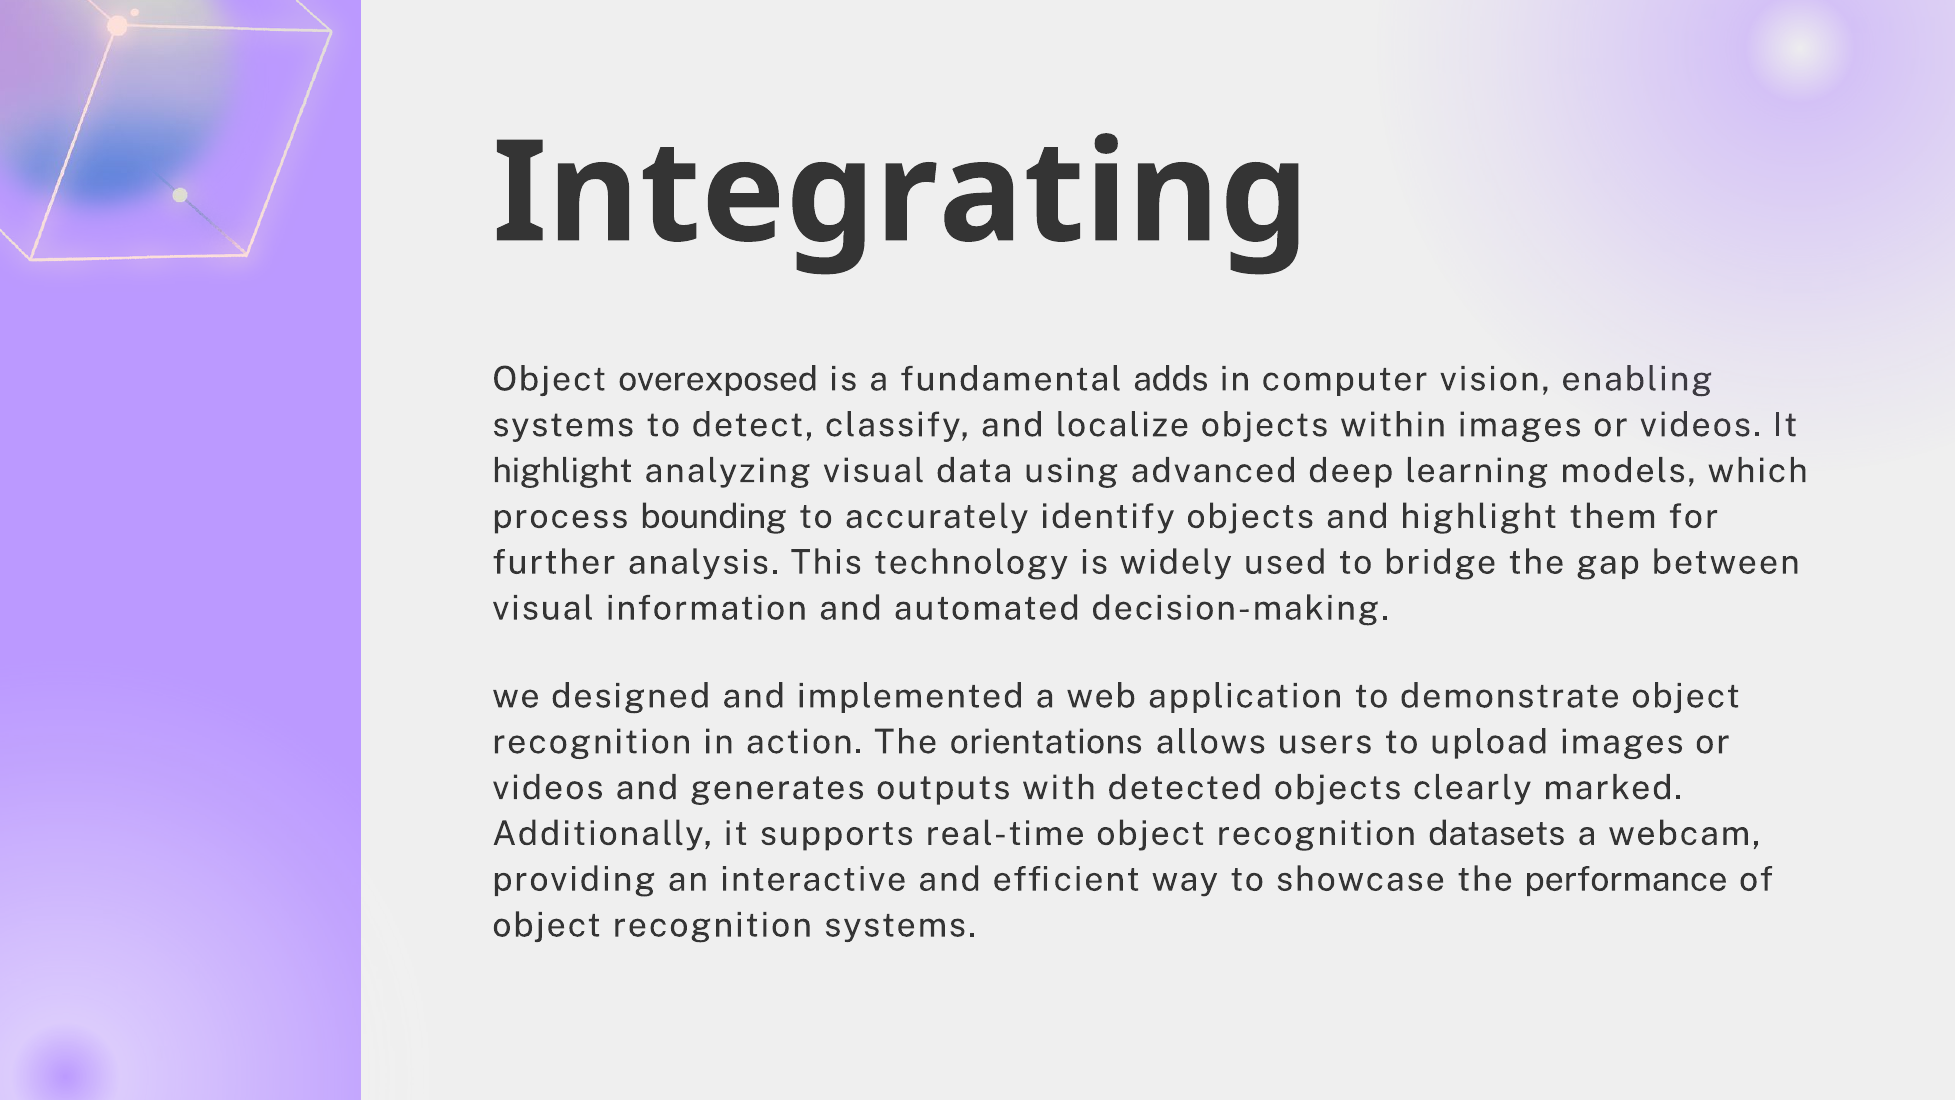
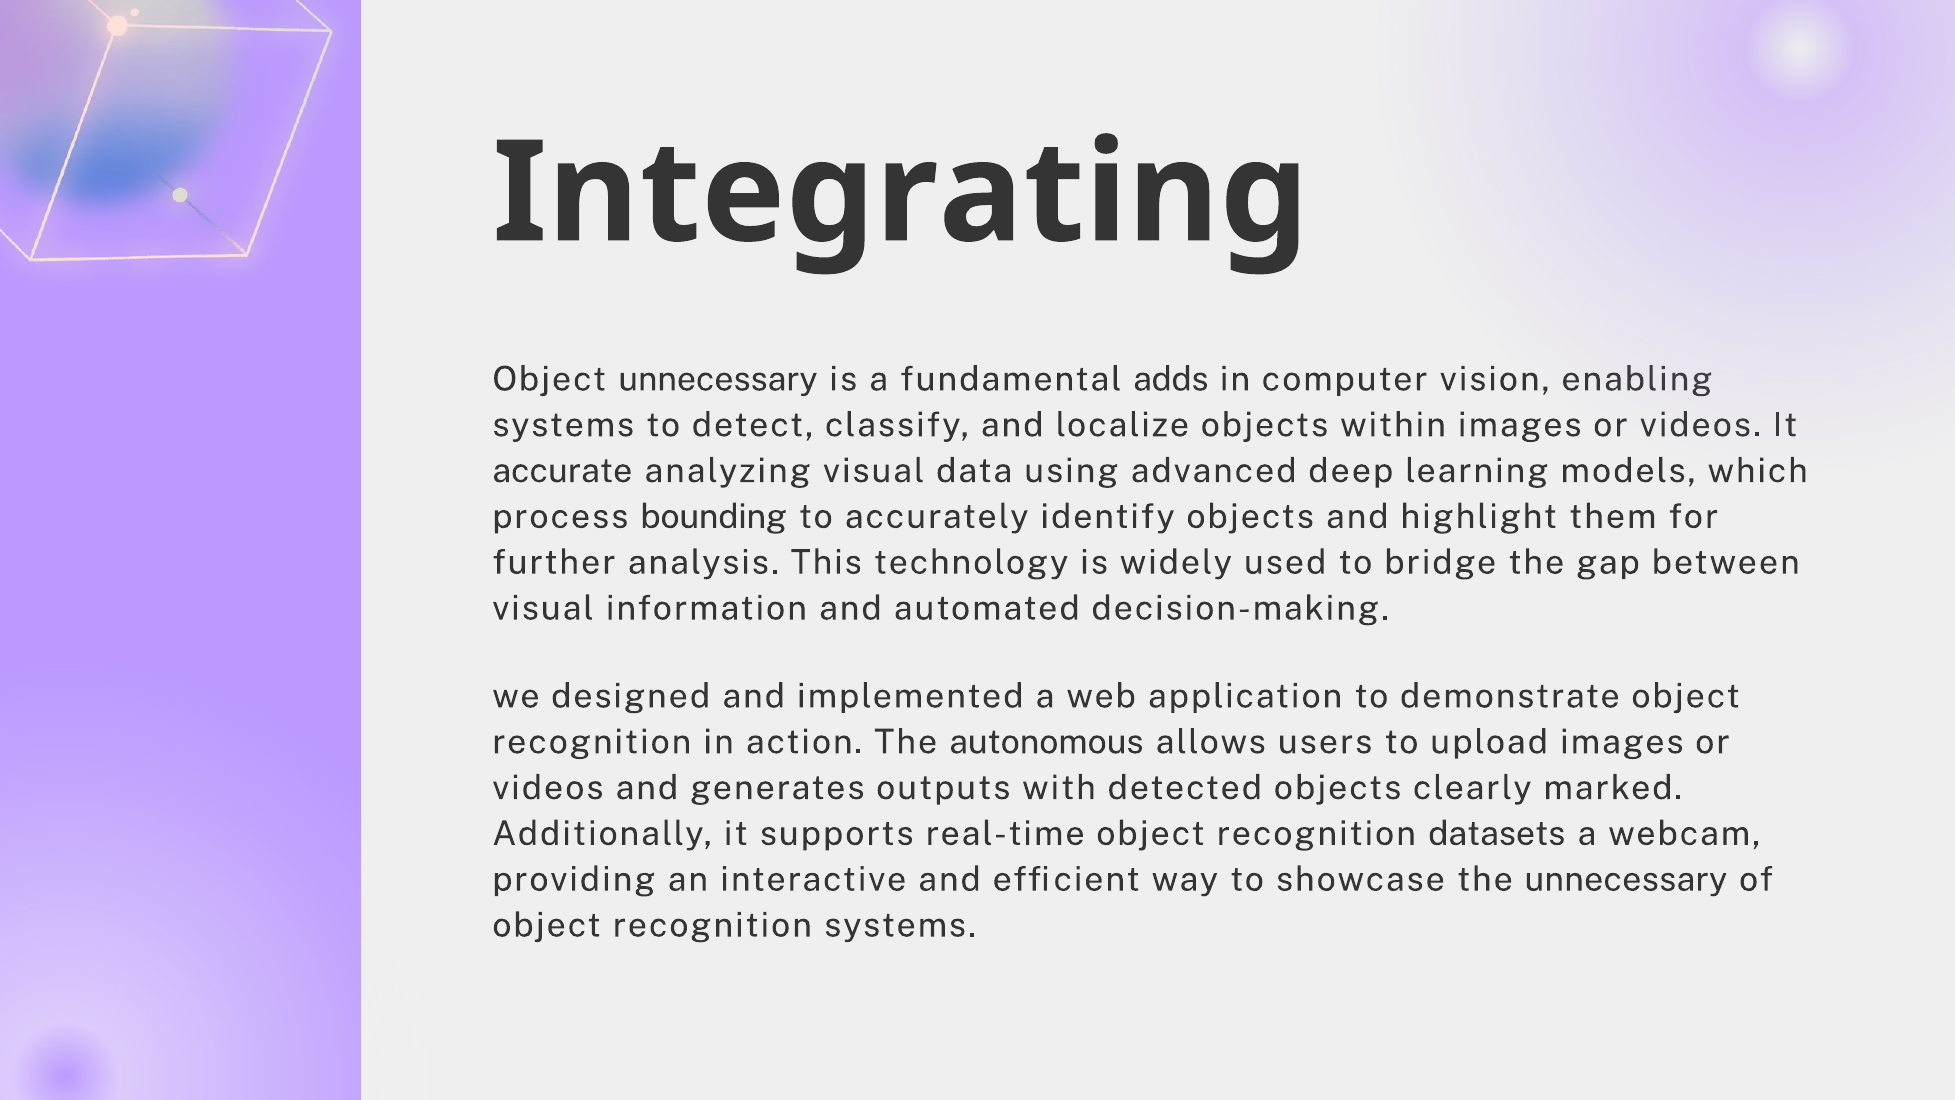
Object overexposed: overexposed -> unnecessary
highlight at (562, 471): highlight -> accurate
orientations: orientations -> autonomous
the performance: performance -> unnecessary
